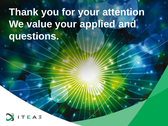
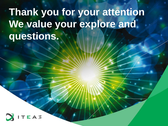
applied: applied -> explore
